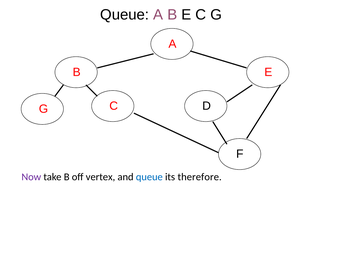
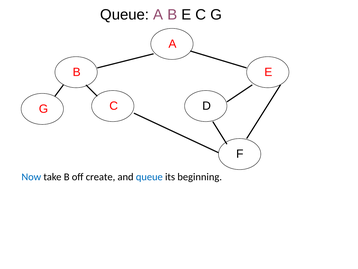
Now colour: purple -> blue
vertex: vertex -> create
therefore: therefore -> beginning
